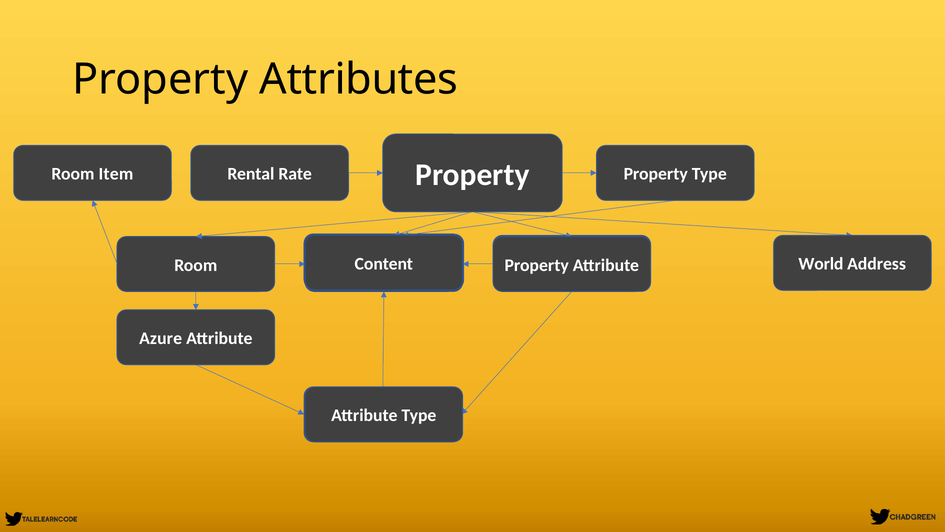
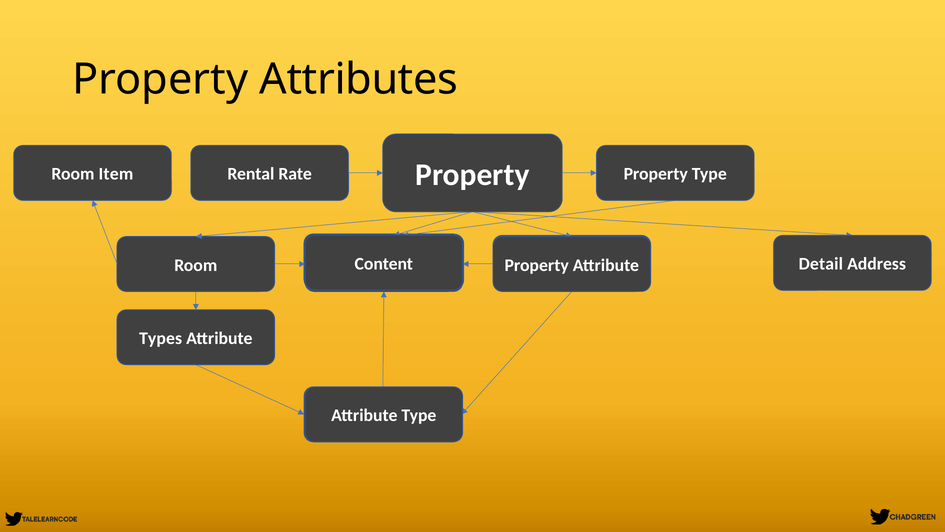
World: World -> Detail
Azure: Azure -> Types
